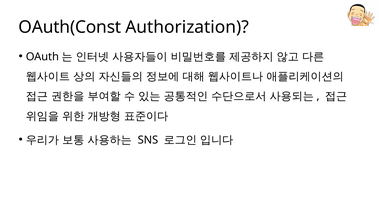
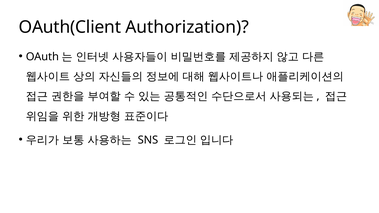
OAuth(Const: OAuth(Const -> OAuth(Client
